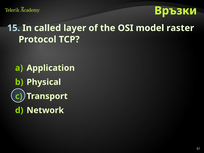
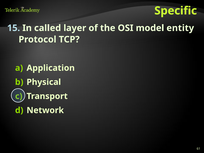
Връзки: Връзки -> Specific
raster: raster -> entity
